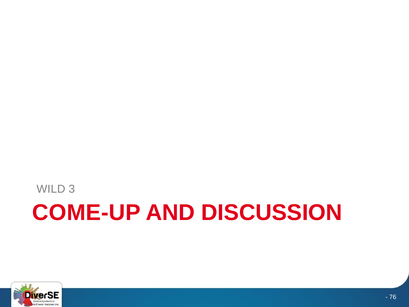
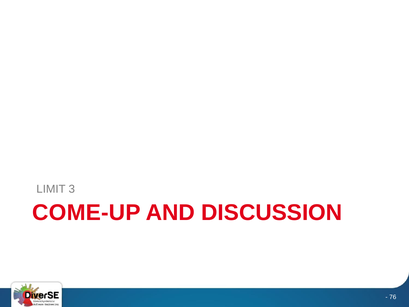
WILD: WILD -> LIMIT
